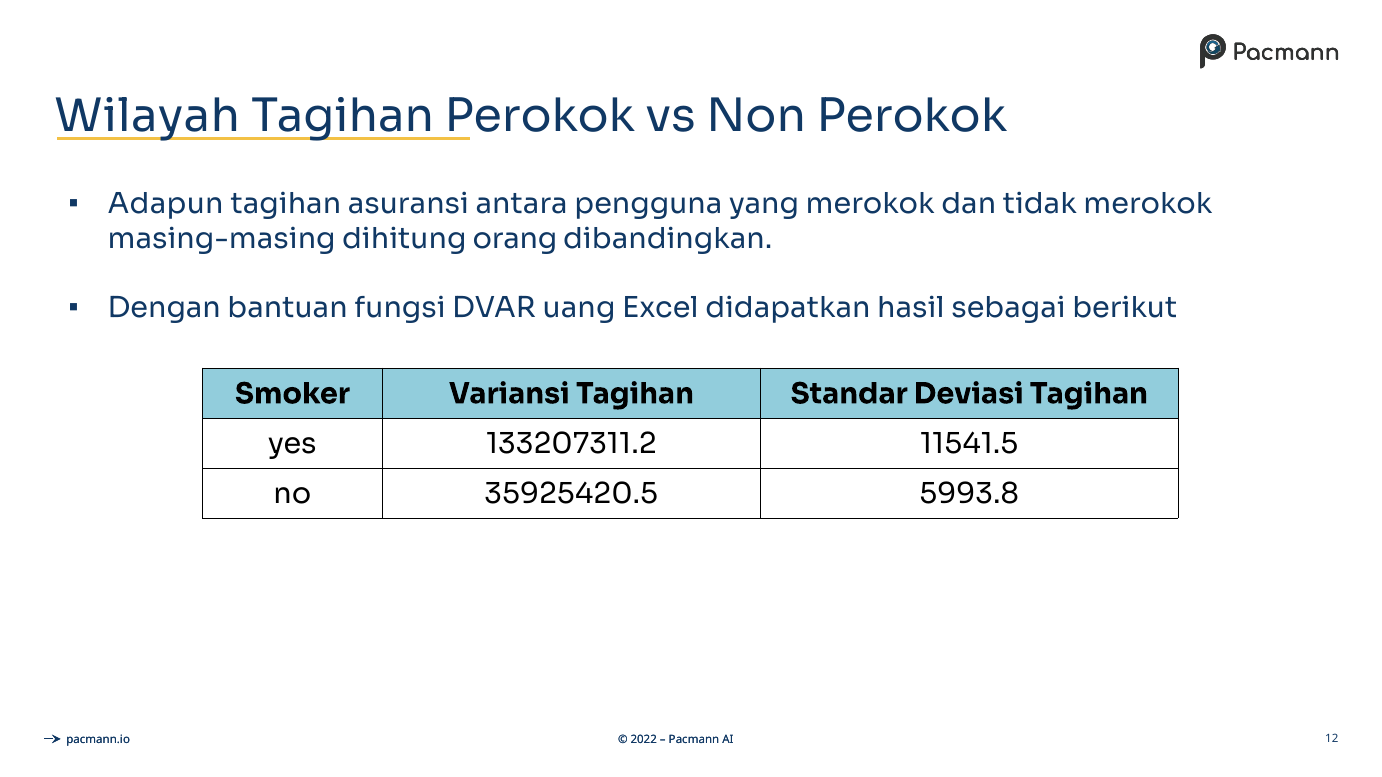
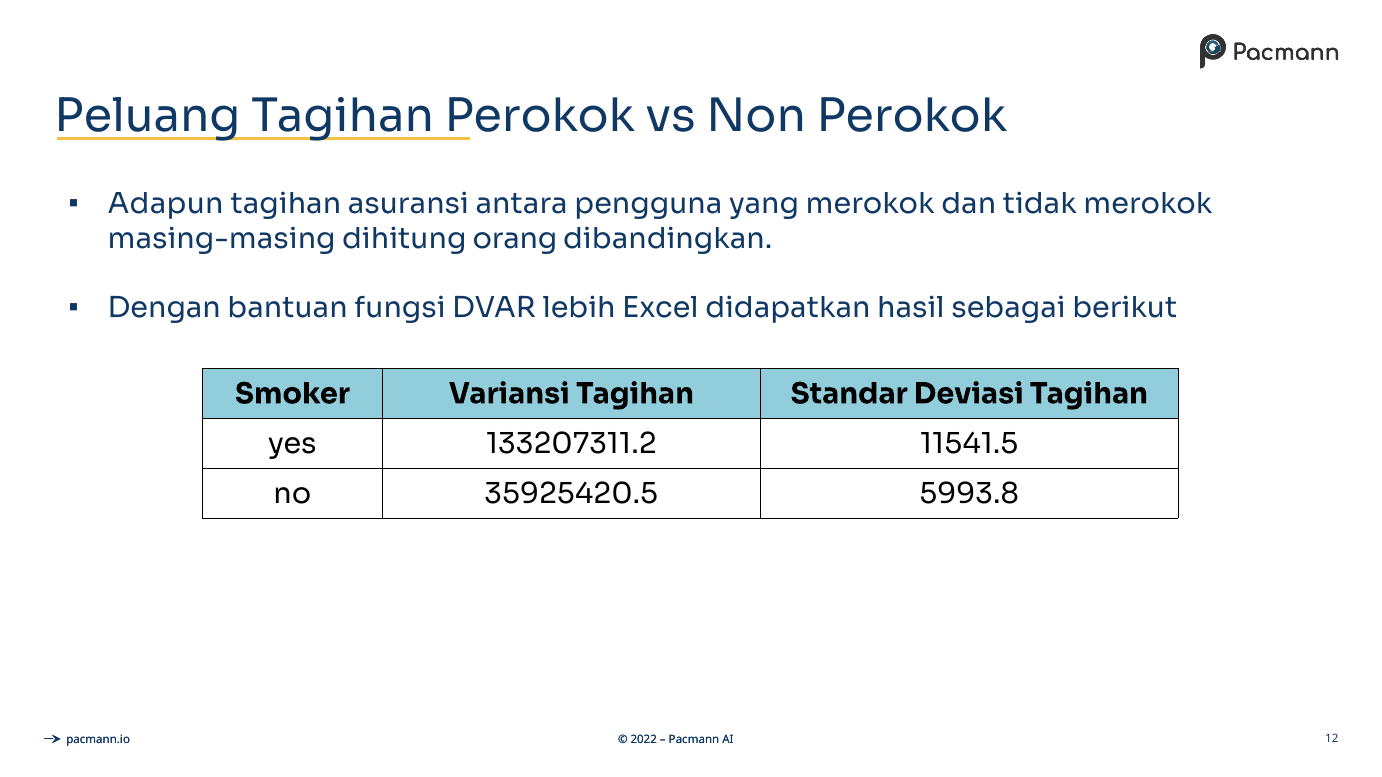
Wilayah: Wilayah -> Peluang
uang: uang -> lebih
